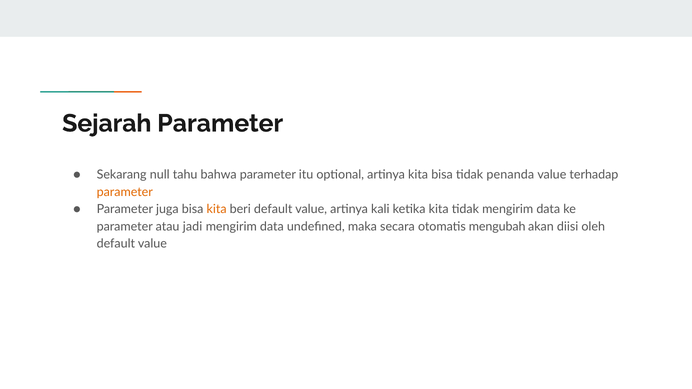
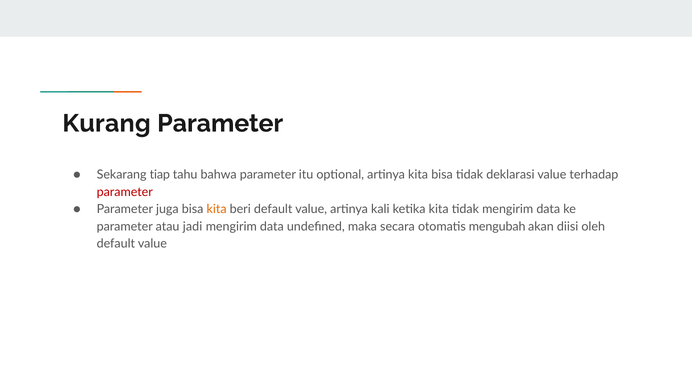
Sejarah: Sejarah -> Kurang
null: null -> tiap
penanda: penanda -> deklarasi
parameter at (125, 192) colour: orange -> red
